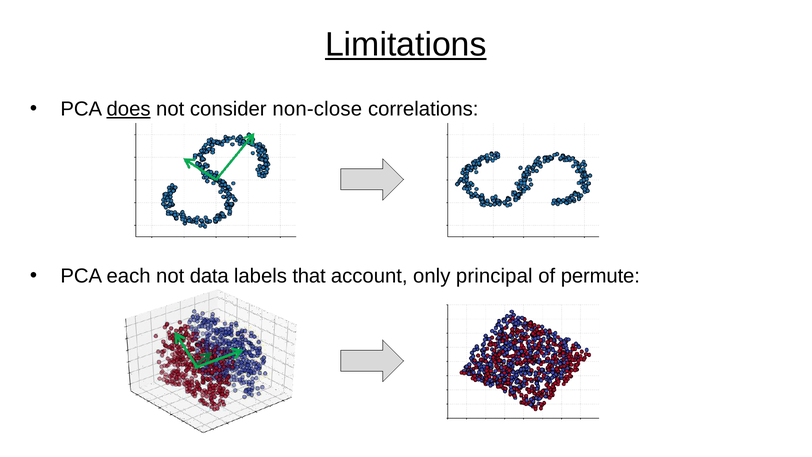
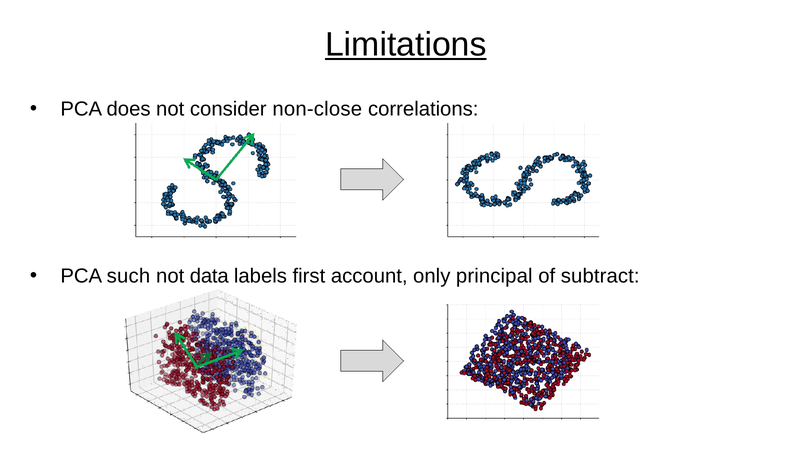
does underline: present -> none
each: each -> such
that: that -> first
permute: permute -> subtract
